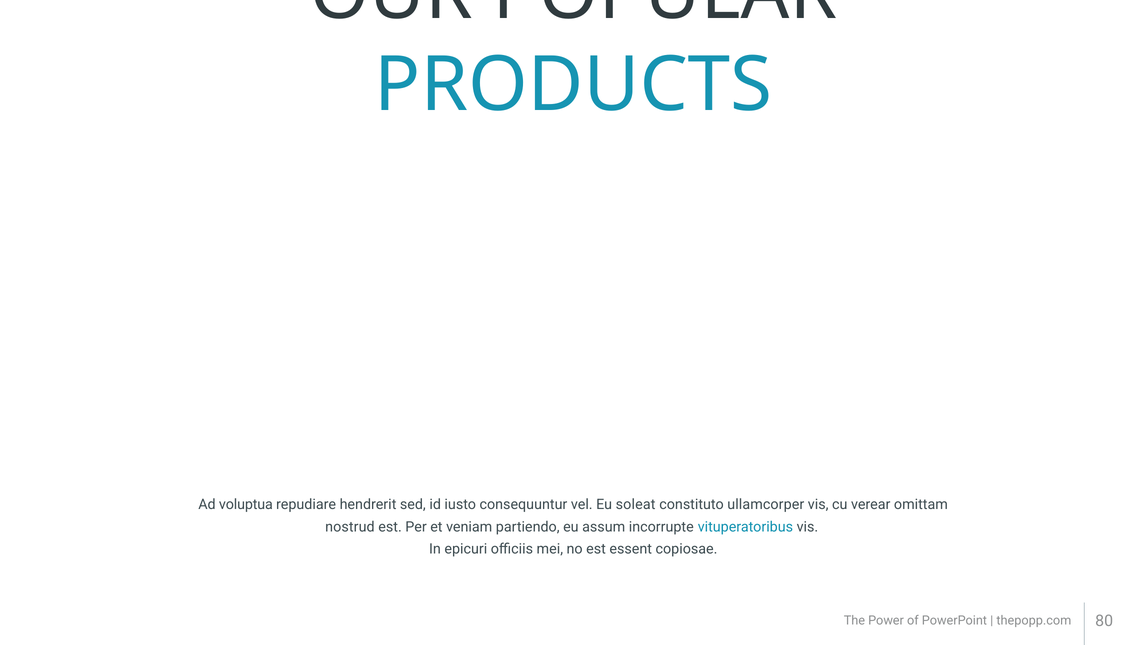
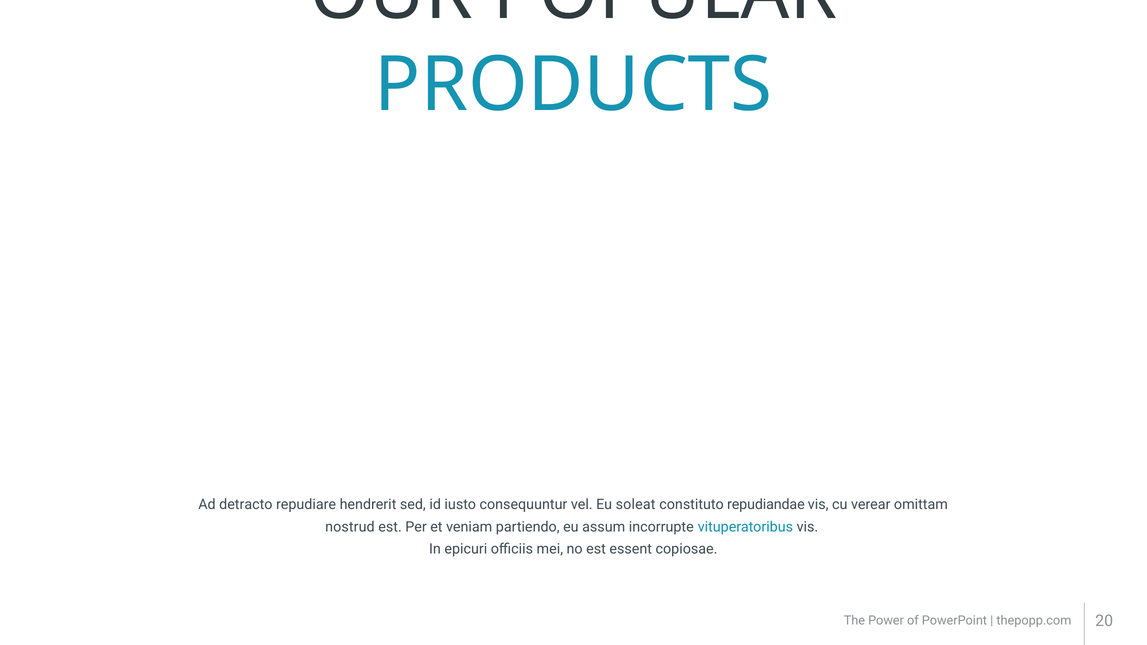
voluptua: voluptua -> detracto
ullamcorper: ullamcorper -> repudiandae
80: 80 -> 20
